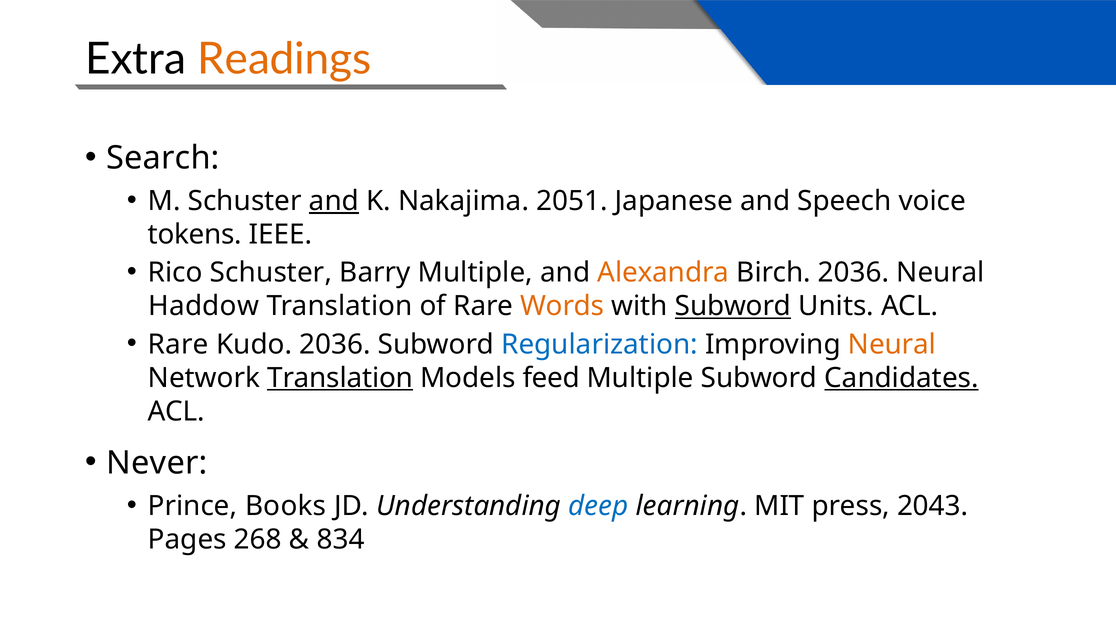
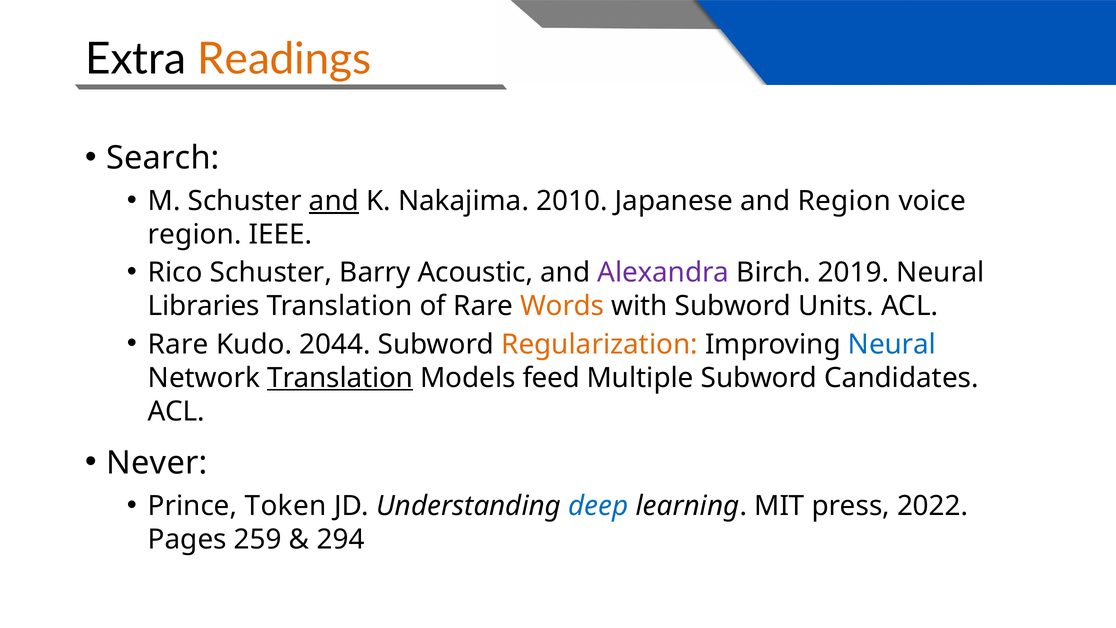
2051: 2051 -> 2010
and Speech: Speech -> Region
tokens at (195, 234): tokens -> region
Barry Multiple: Multiple -> Acoustic
Alexandra colour: orange -> purple
Birch 2036: 2036 -> 2019
Haddow: Haddow -> Libraries
Subword at (733, 306) underline: present -> none
Kudo 2036: 2036 -> 2044
Regularization colour: blue -> orange
Neural at (892, 344) colour: orange -> blue
Candidates underline: present -> none
Books: Books -> Token
2043: 2043 -> 2022
268: 268 -> 259
834: 834 -> 294
